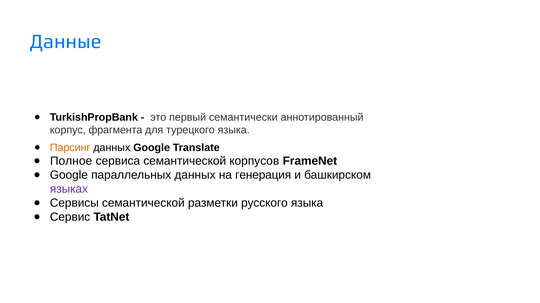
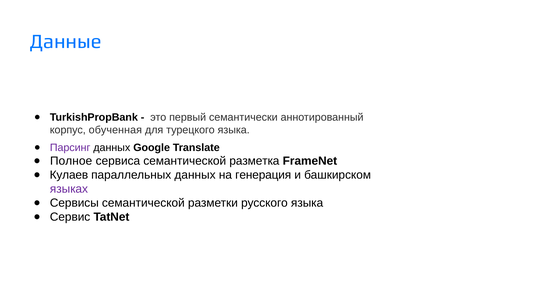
фрагмента: фрагмента -> обученная
Парсинг colour: orange -> purple
корпусов: корпусов -> разметка
Google at (69, 175): Google -> Кулаев
